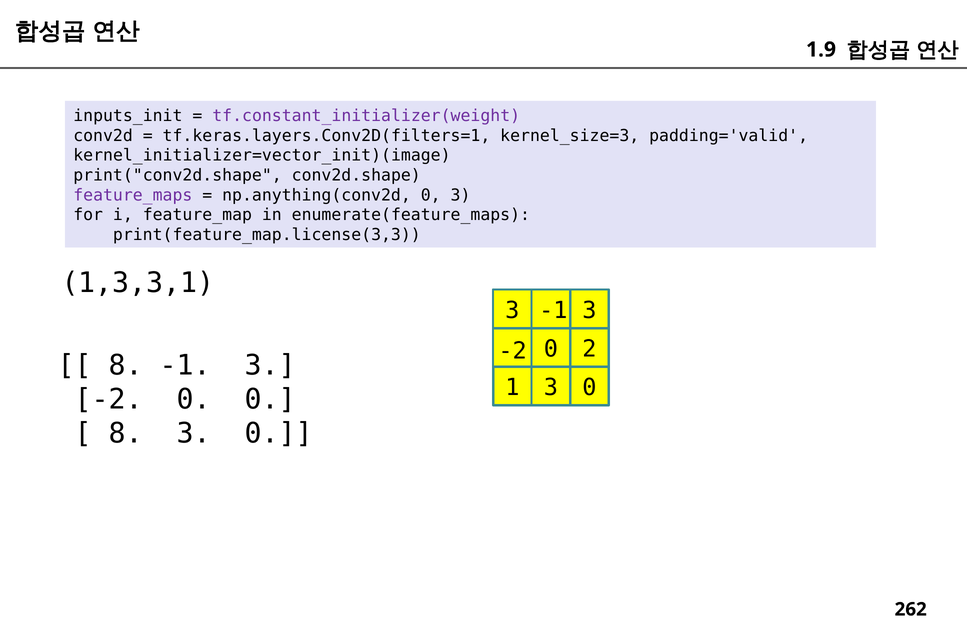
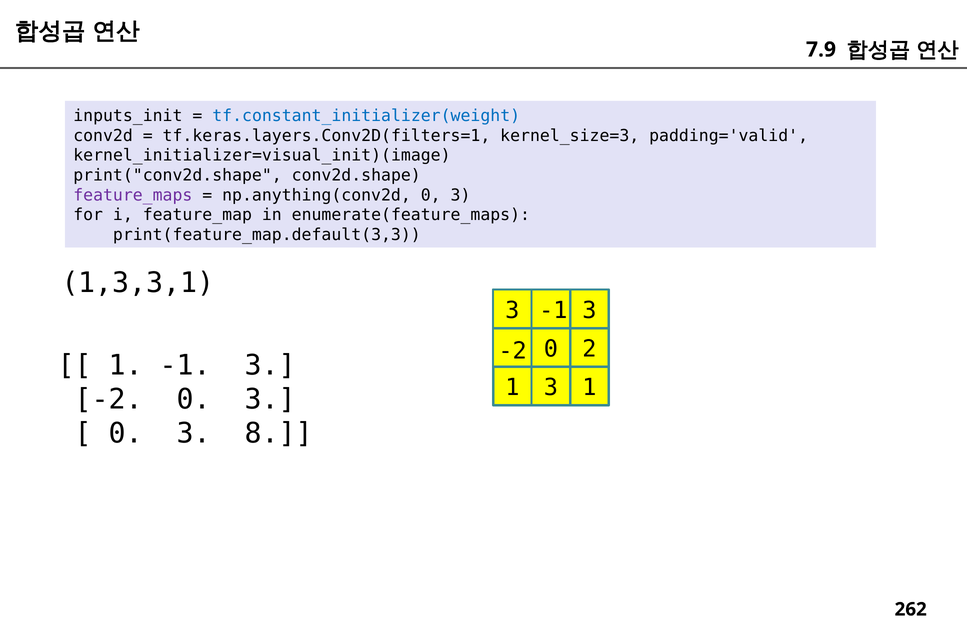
1.9: 1.9 -> 7.9
tf.constant_initializer(weight colour: purple -> blue
kernel_initializer=vector_init)(image: kernel_initializer=vector_init)(image -> kernel_initializer=visual_init)(image
print(feature_map.license(3,3: print(feature_map.license(3,3 -> print(feature_map.default(3,3
8 at (126, 366): 8 -> 1
0 at (589, 388): 0 -> 1
-2 0 0: 0 -> 3
8 at (126, 433): 8 -> 0
0 at (279, 433): 0 -> 8
